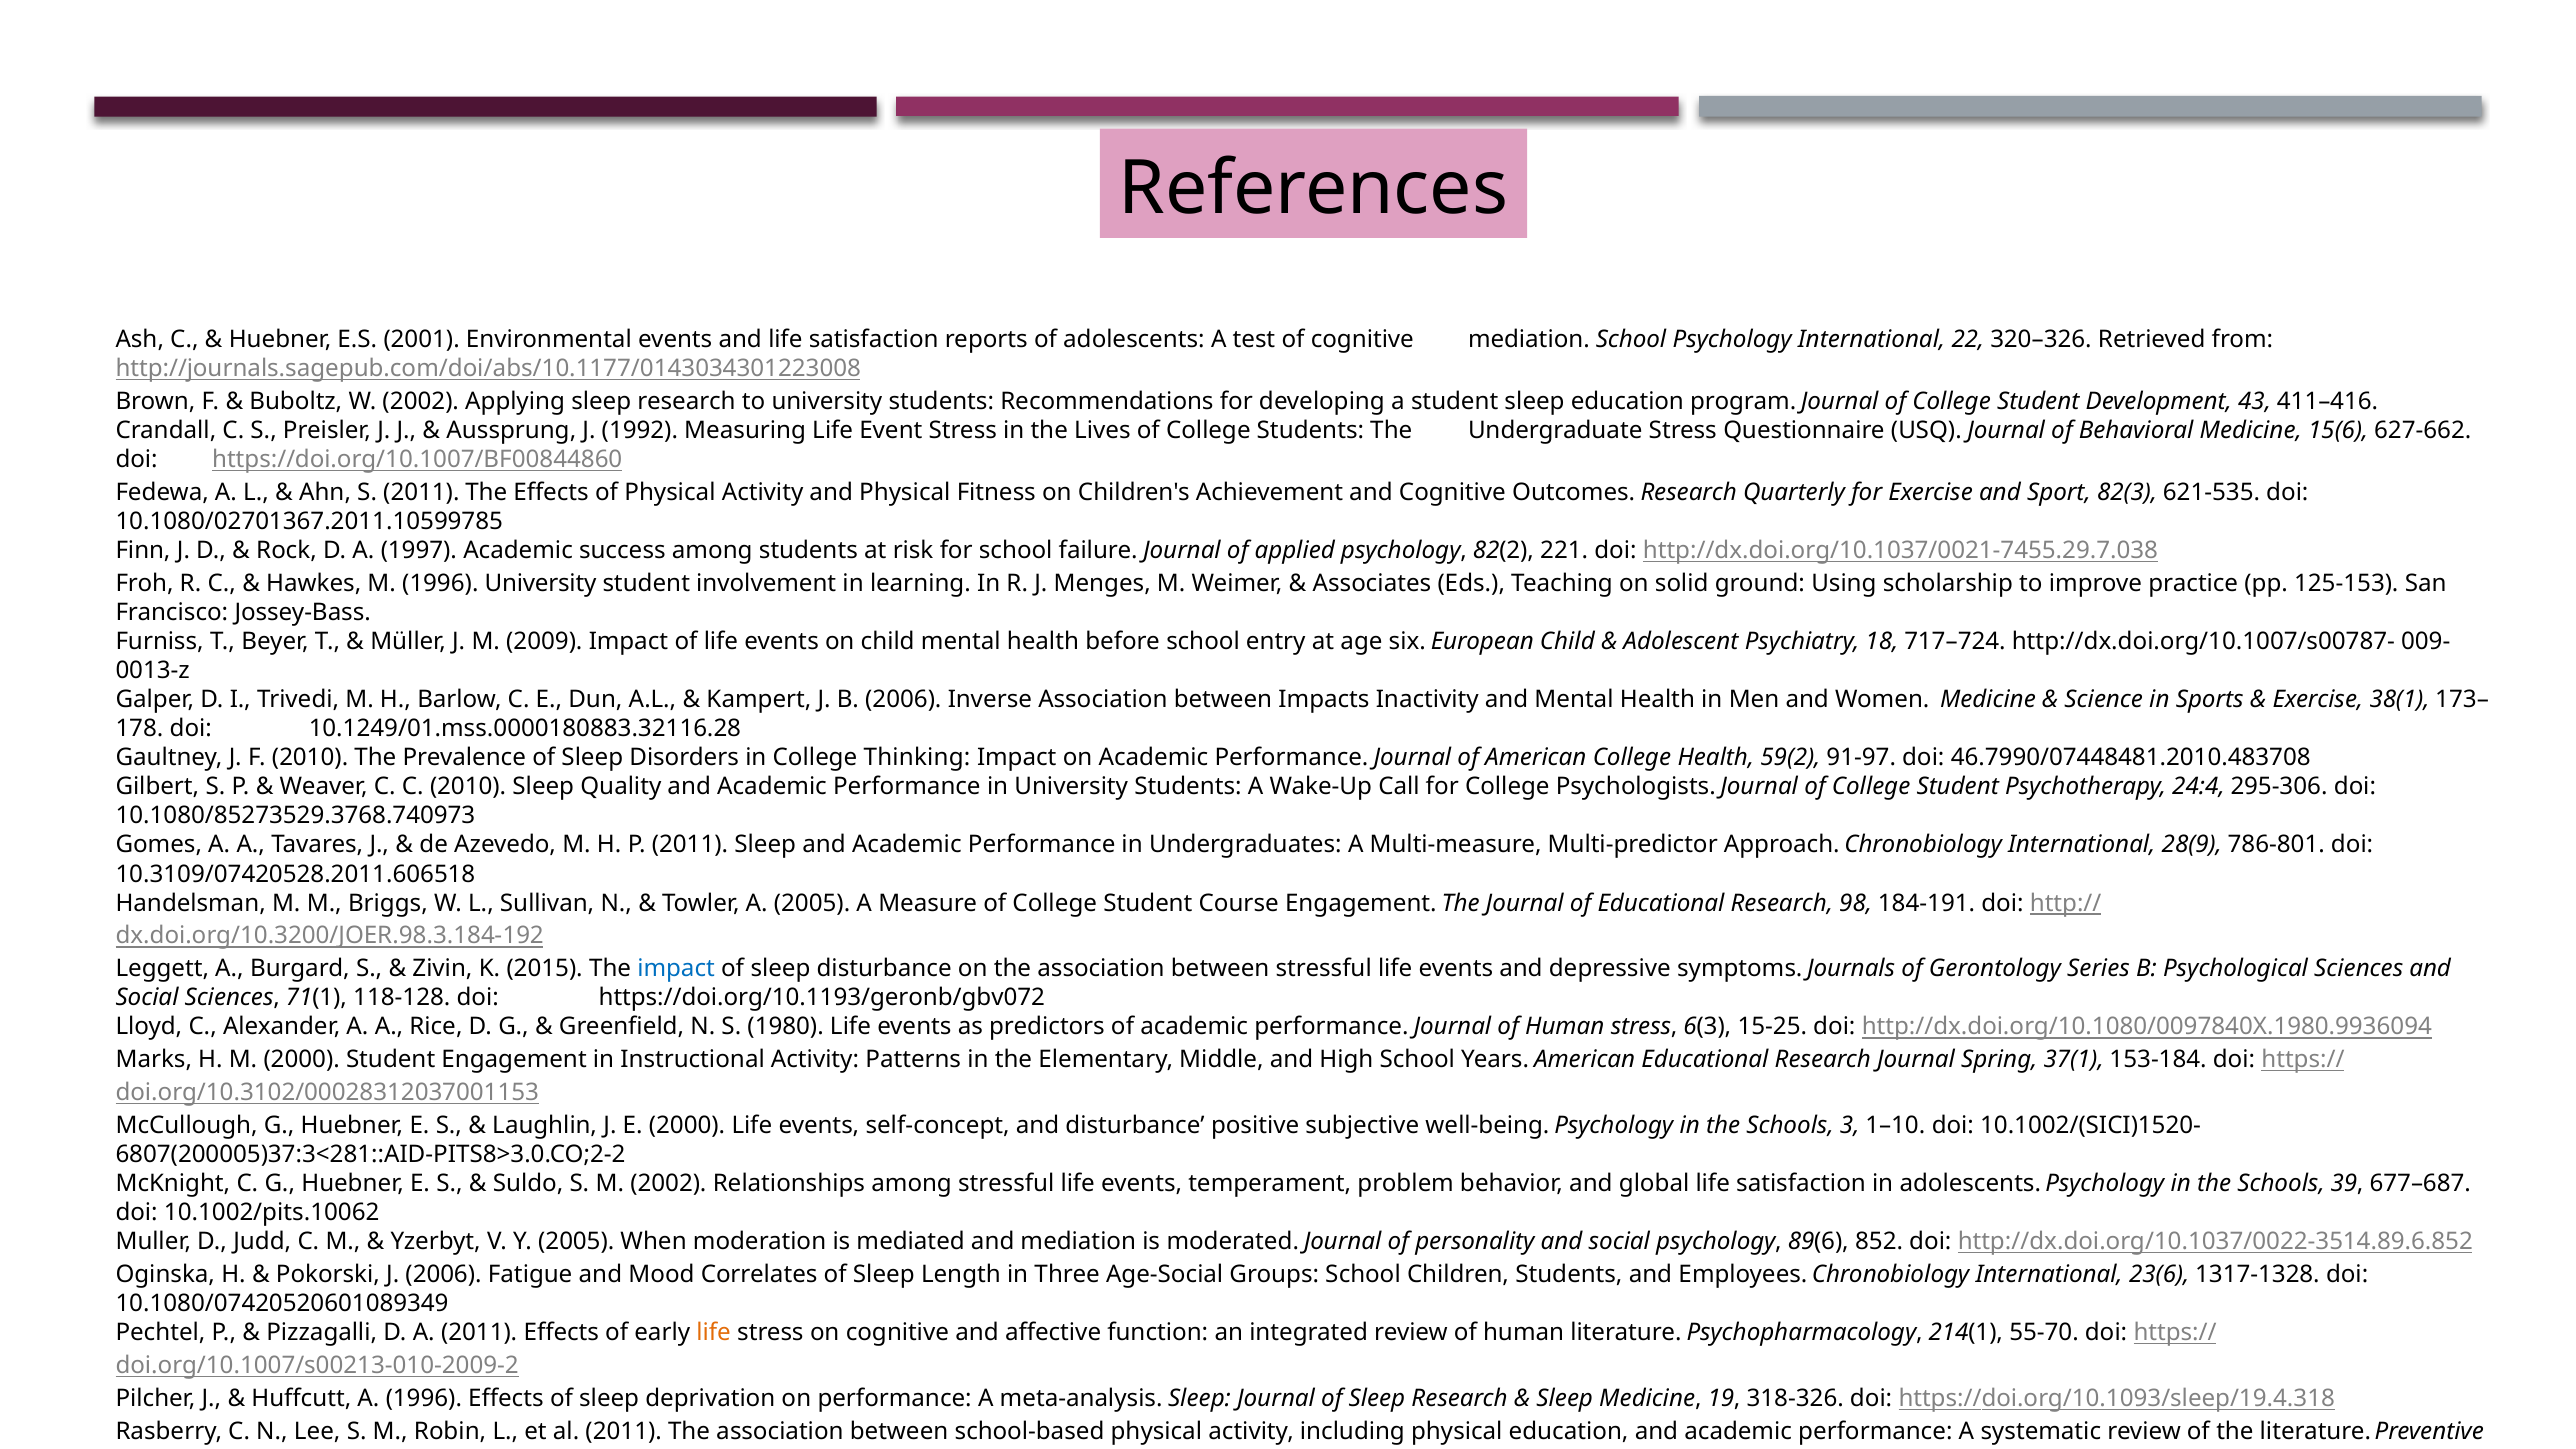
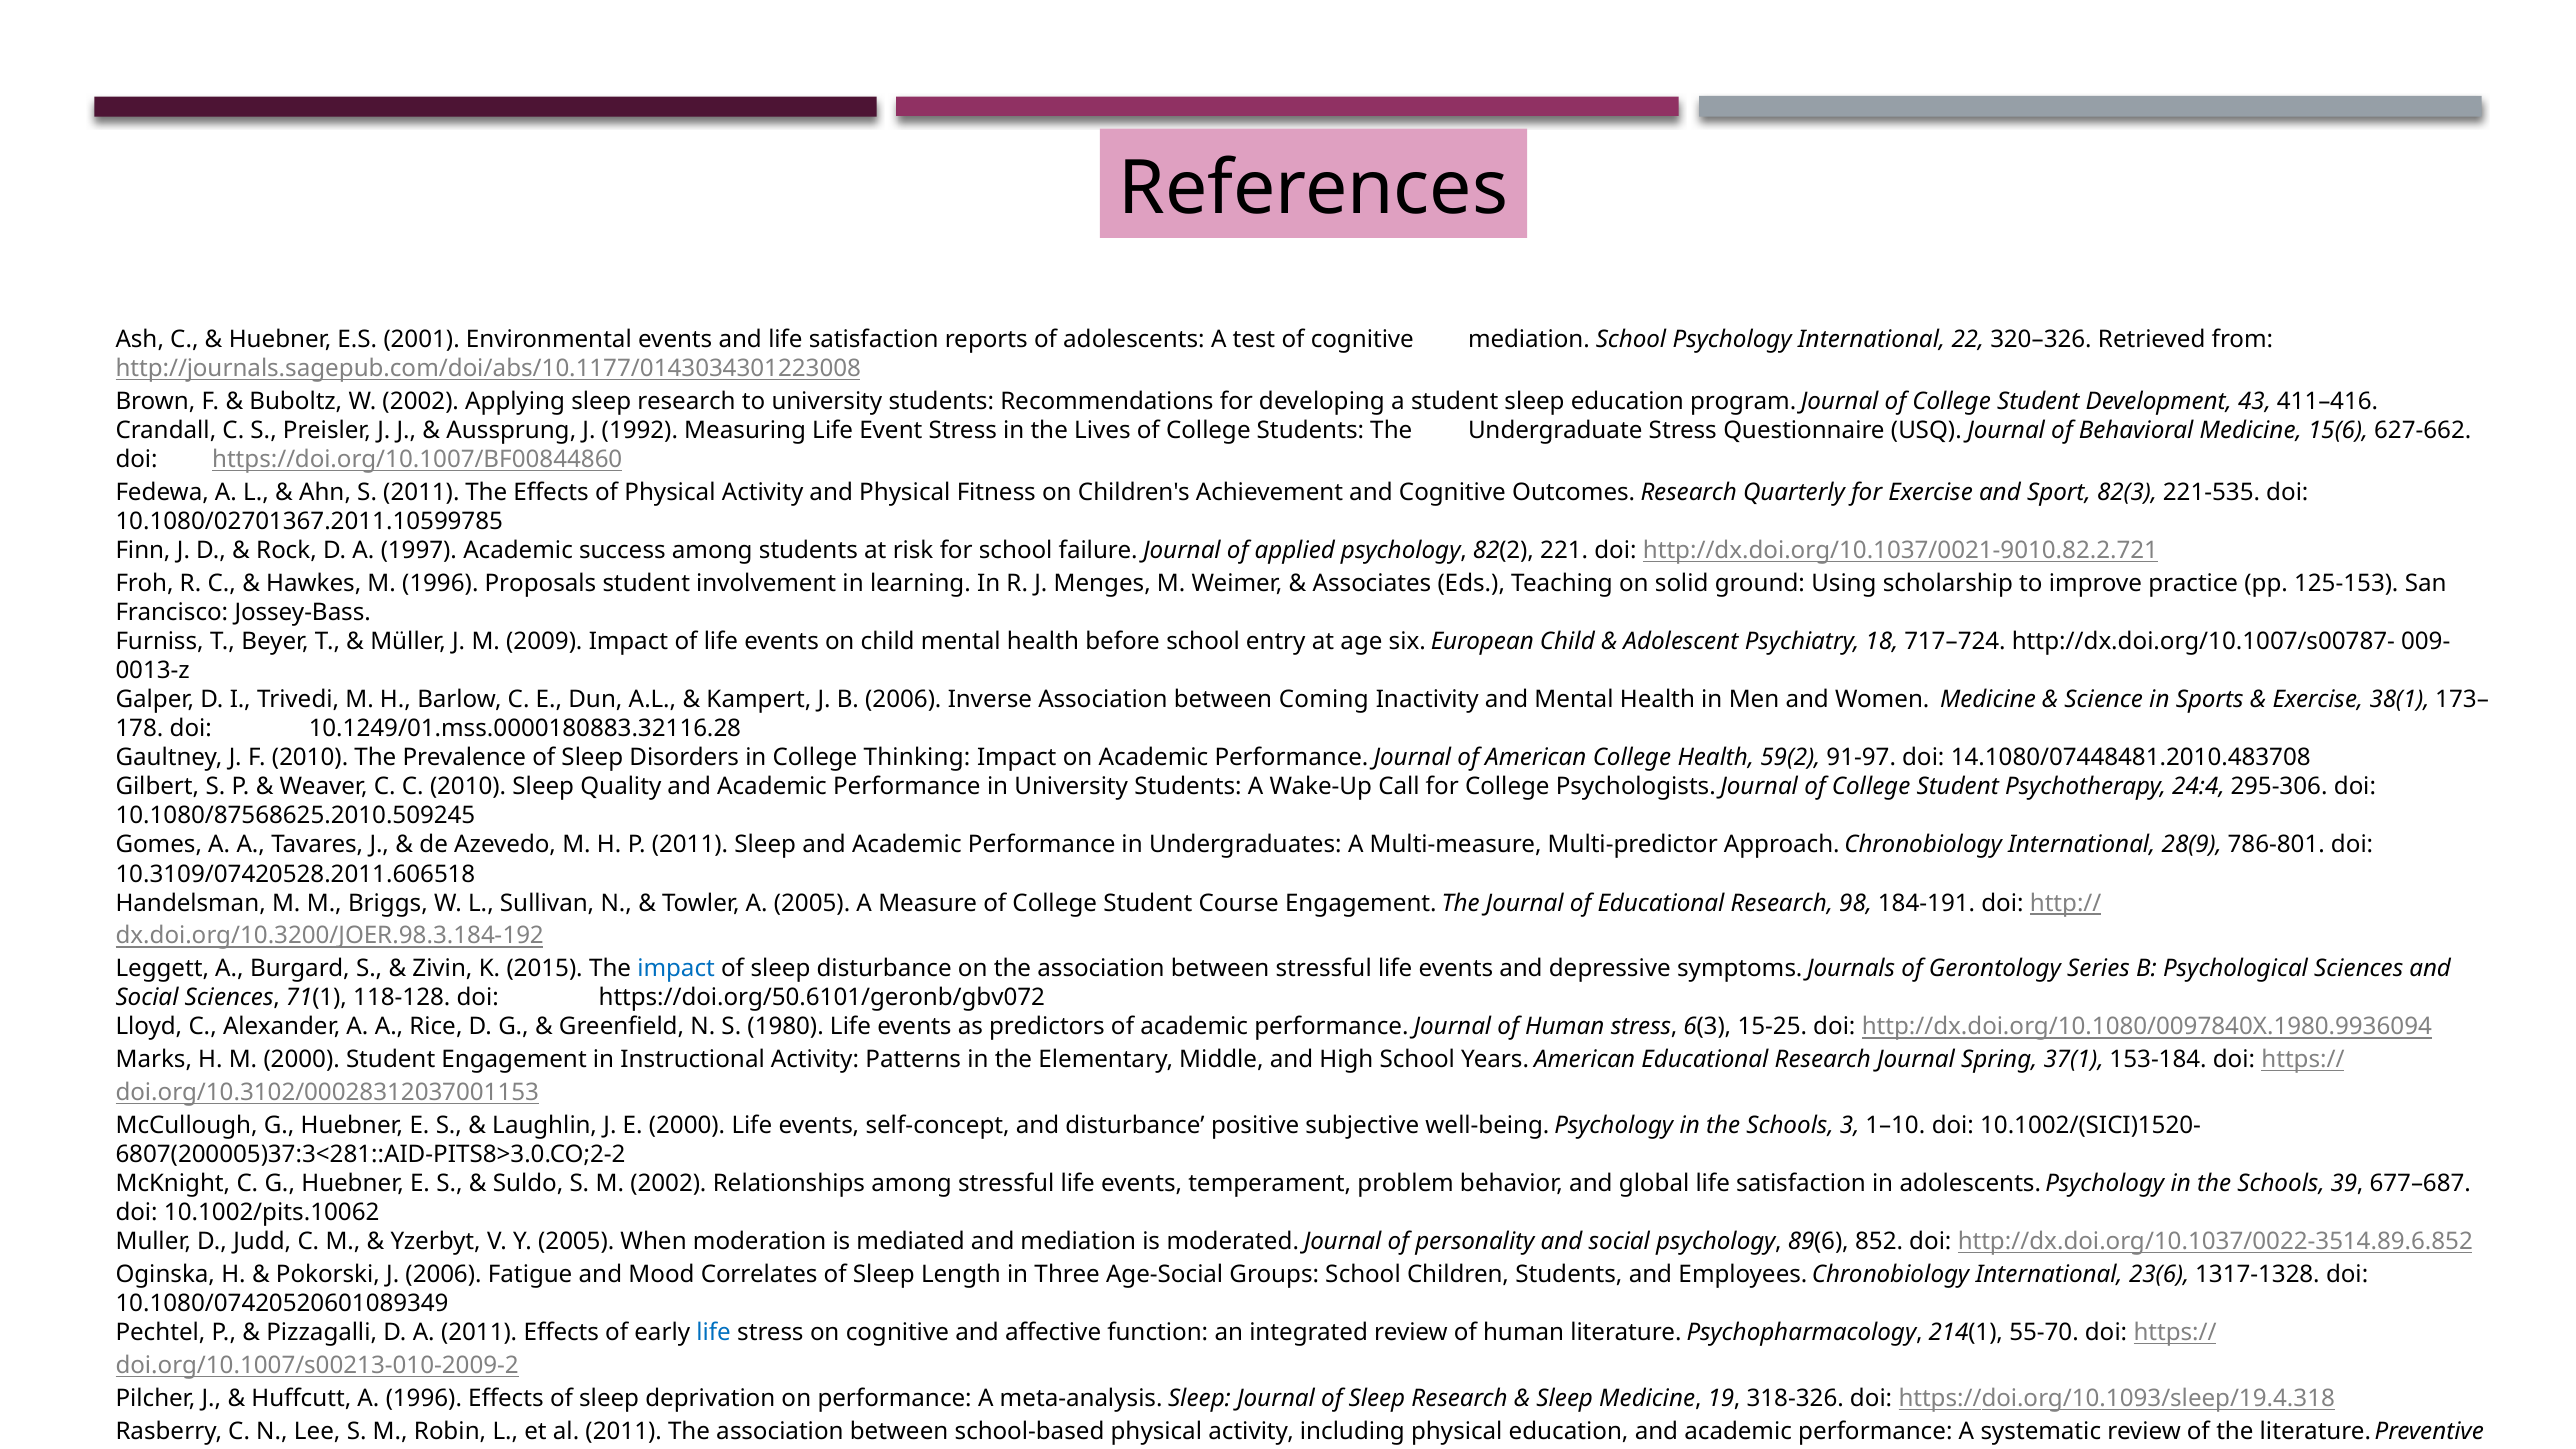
621-535: 621-535 -> 221-535
http://dx.doi.org/10.1037/0021-7455.29.7.038: http://dx.doi.org/10.1037/0021-7455.29.7.038 -> http://dx.doi.org/10.1037/0021-9010.82.2.721
1996 University: University -> Proposals
Impacts: Impacts -> Coming
46.7990/07448481.2010.483708: 46.7990/07448481.2010.483708 -> 14.1080/07448481.2010.483708
10.1080/85273529.3768.740973: 10.1080/85273529.3768.740973 -> 10.1080/87568625.2010.509245
https://doi.org/10.1193/geronb/gbv072: https://doi.org/10.1193/geronb/gbv072 -> https://doi.org/50.6101/geronb/gbv072
life at (714, 1333) colour: orange -> blue
